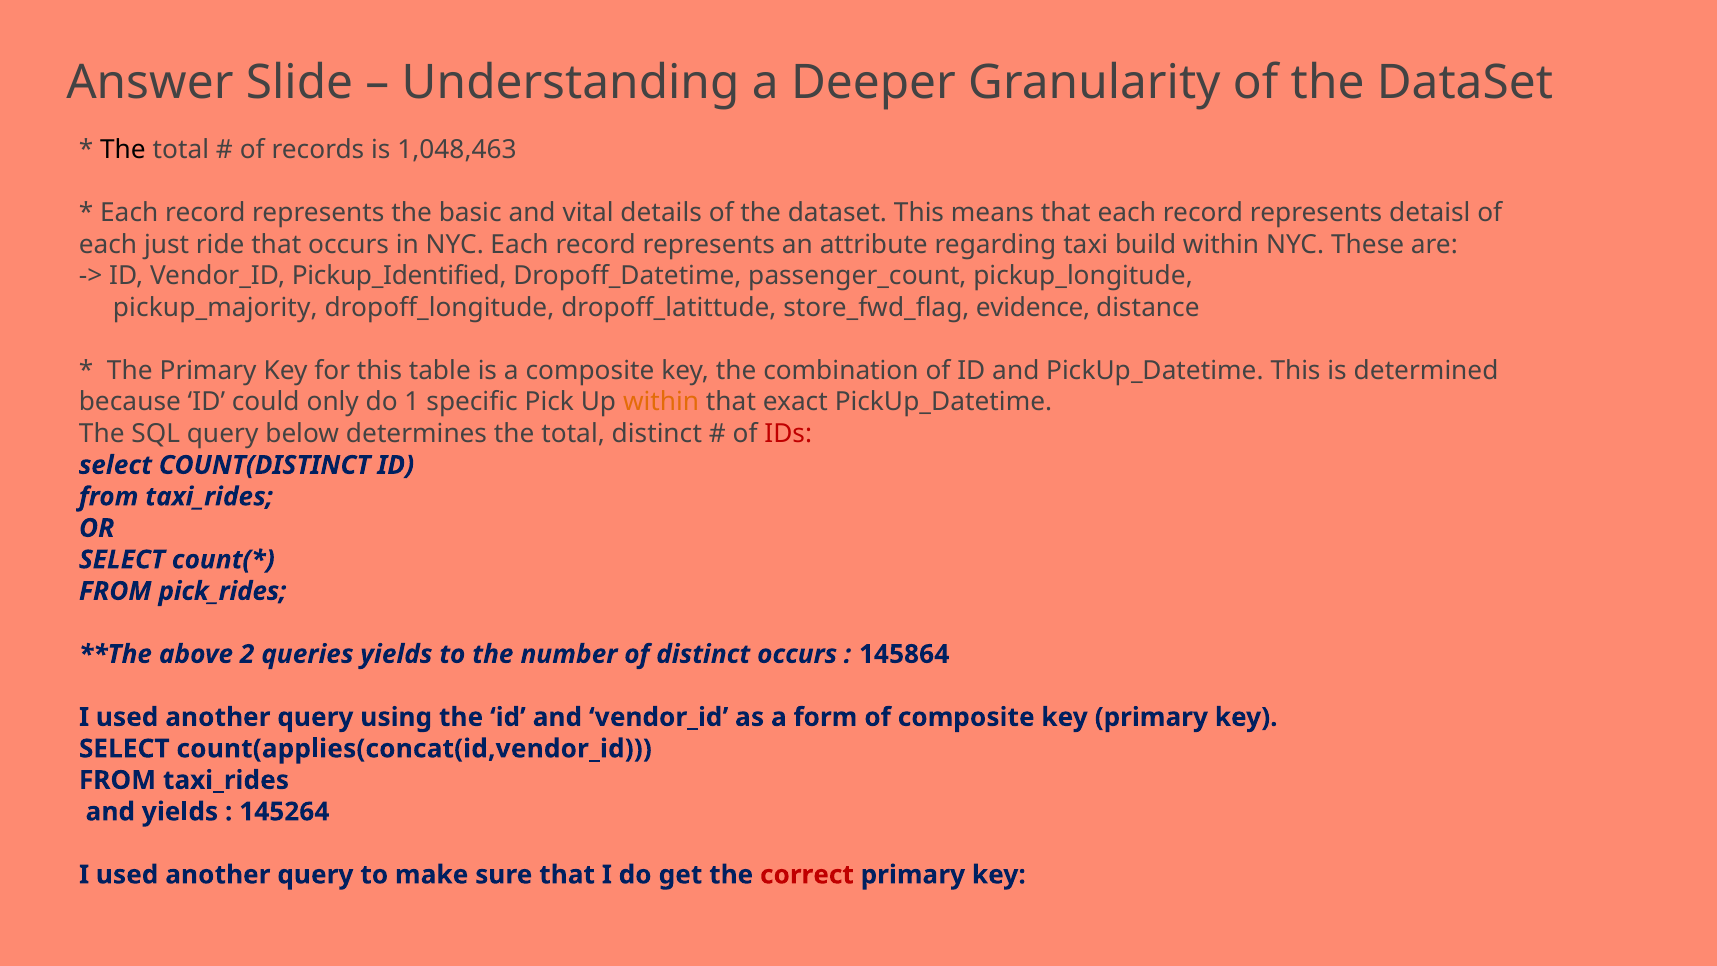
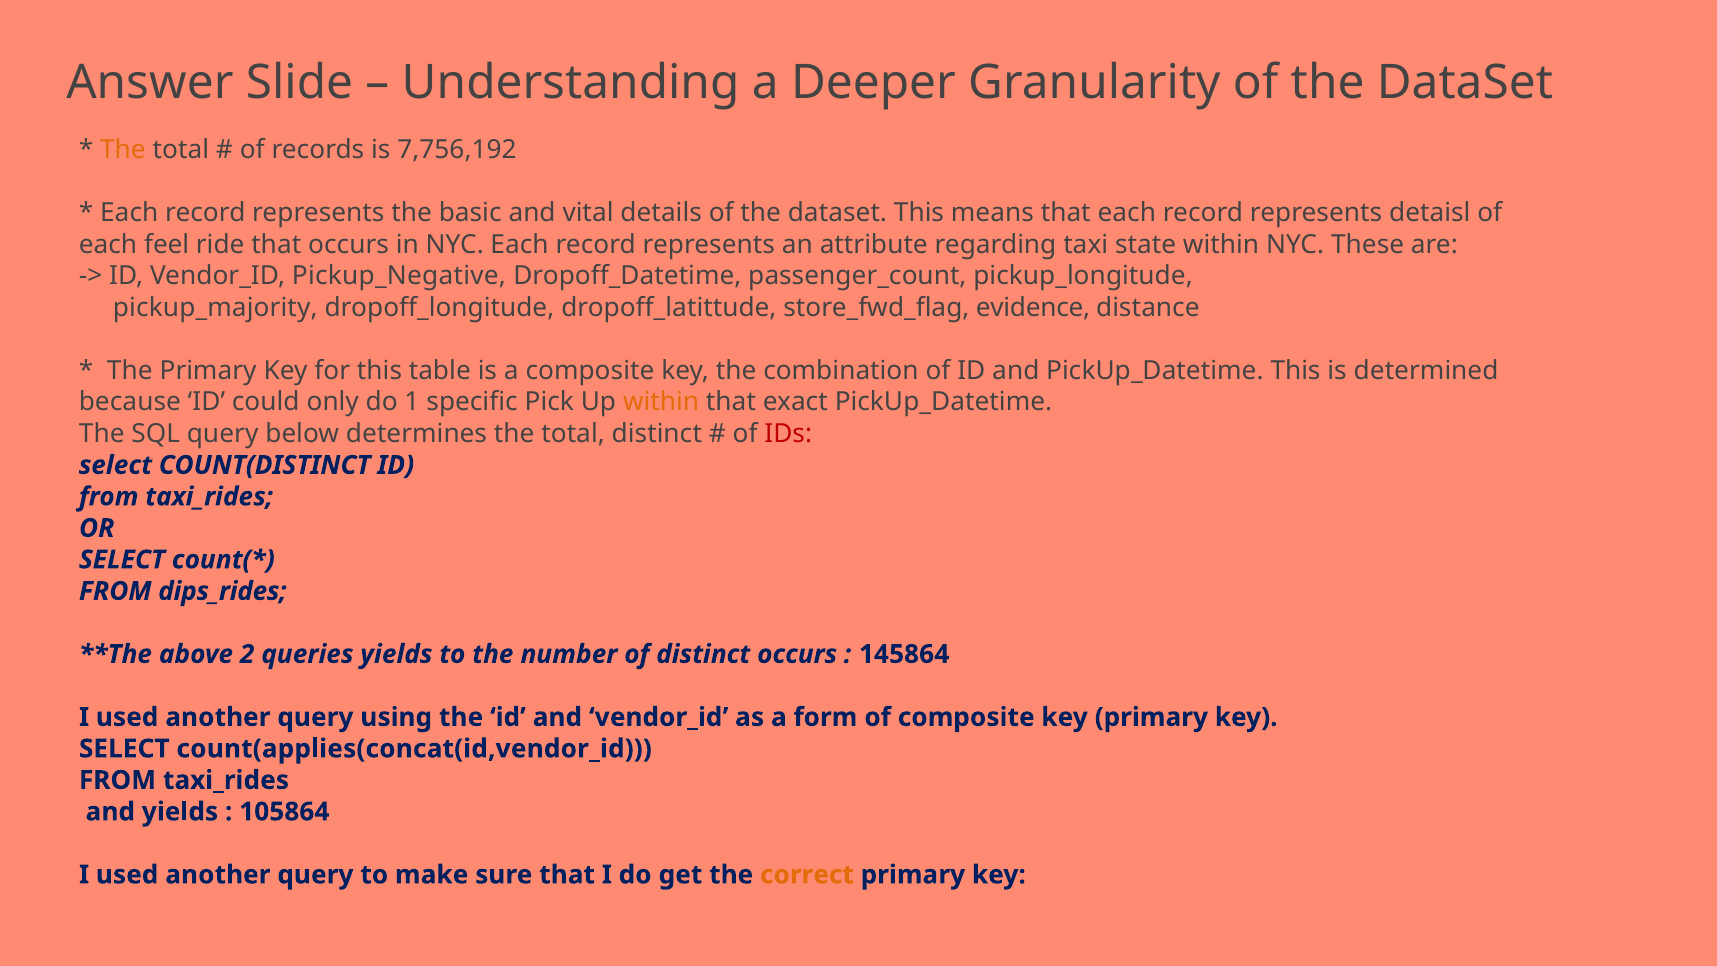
The at (123, 150) colour: black -> orange
1,048,463: 1,048,463 -> 7,756,192
just: just -> feel
build: build -> state
Pickup_Identified: Pickup_Identified -> Pickup_Negative
pick_rides: pick_rides -> dips_rides
145264: 145264 -> 105864
correct colour: red -> orange
